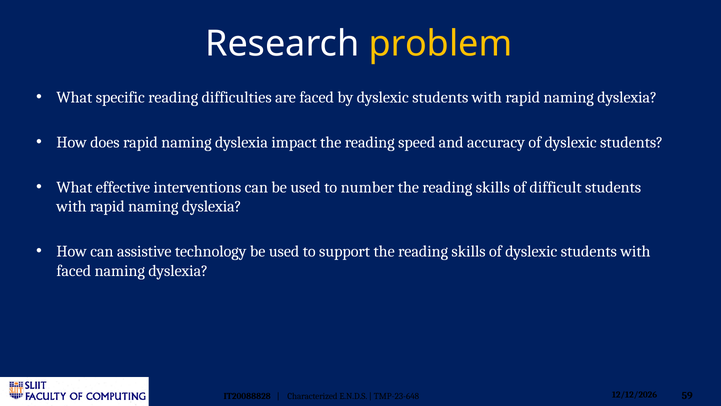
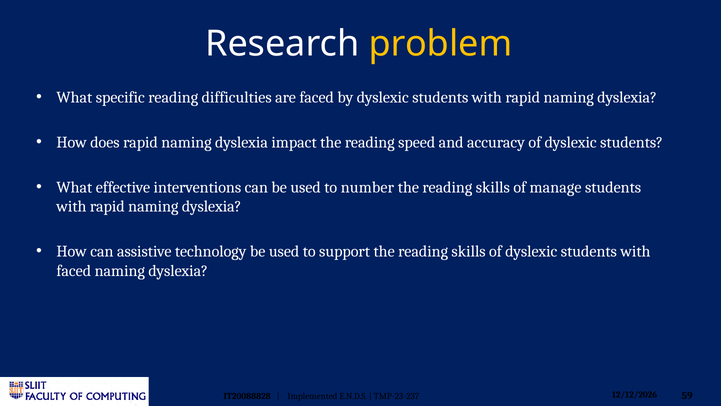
difficult: difficult -> manage
Characterized: Characterized -> Implemented
TMP-23-648: TMP-23-648 -> TMP-23-237
